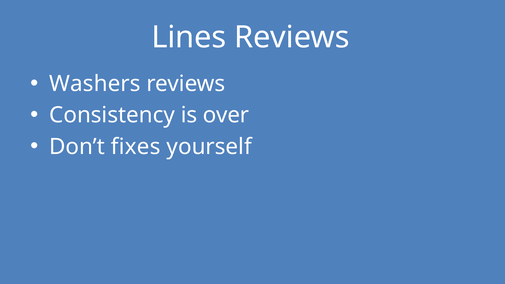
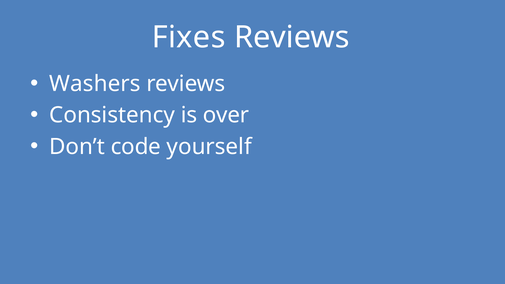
Lines: Lines -> Fixes
fixes: fixes -> code
